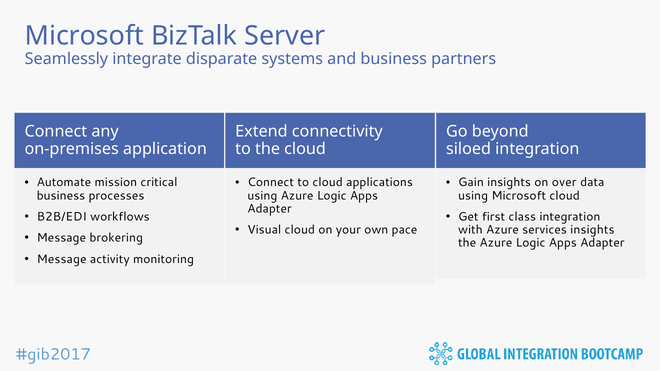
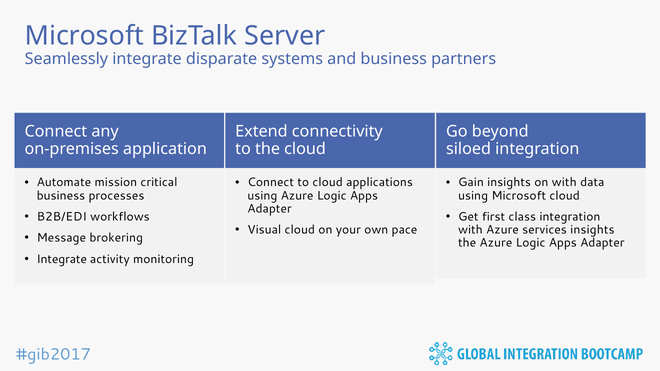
on over: over -> with
Message at (62, 259): Message -> Integrate
